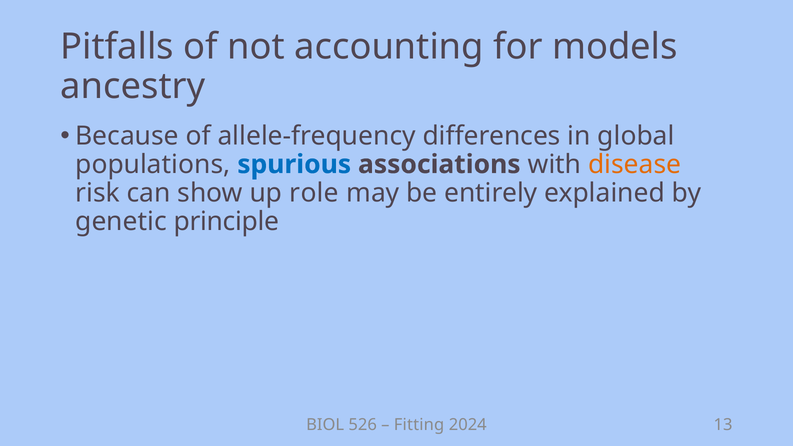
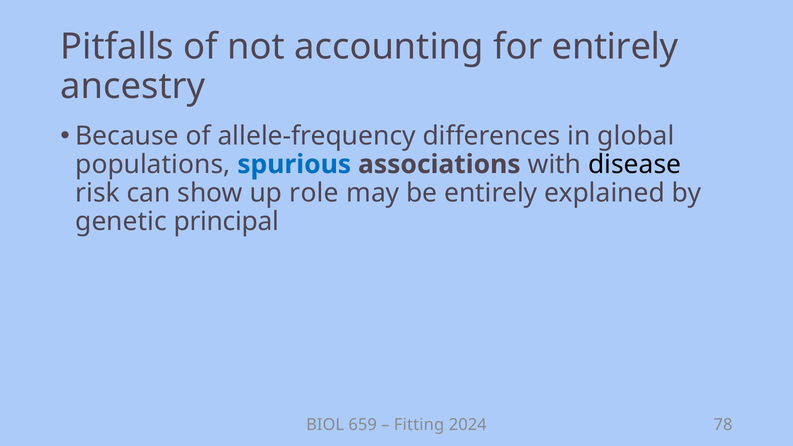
for models: models -> entirely
disease colour: orange -> black
principle: principle -> principal
526: 526 -> 659
13: 13 -> 78
